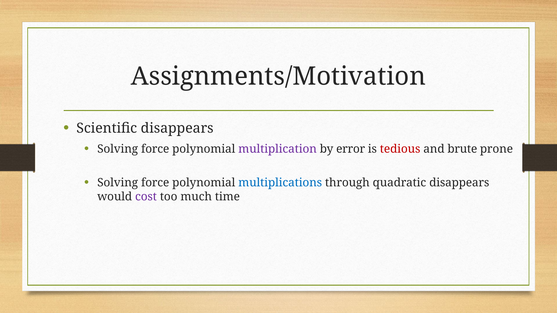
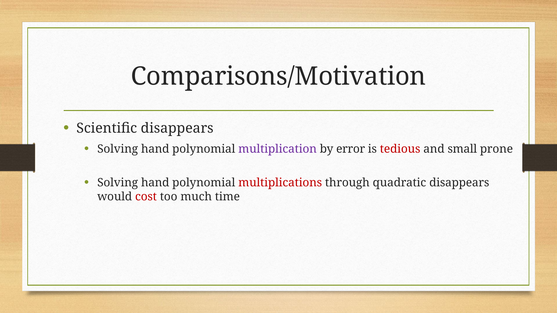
Assignments/Motivation: Assignments/Motivation -> Comparisons/Motivation
force at (155, 149): force -> hand
brute: brute -> small
force at (155, 183): force -> hand
multiplications colour: blue -> red
cost colour: purple -> red
